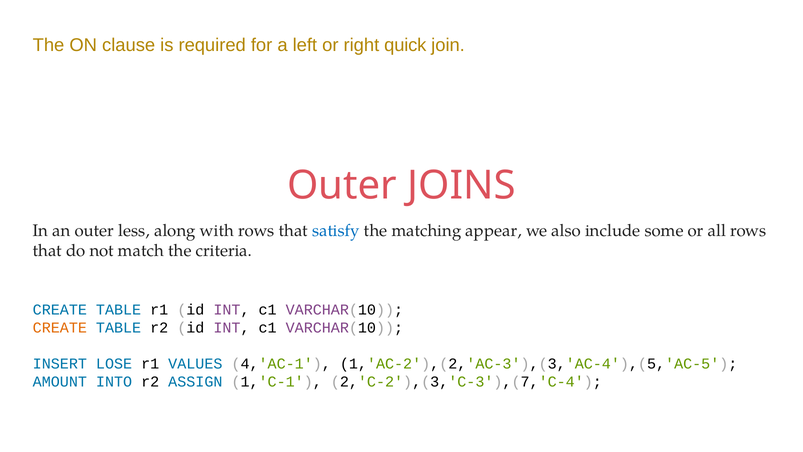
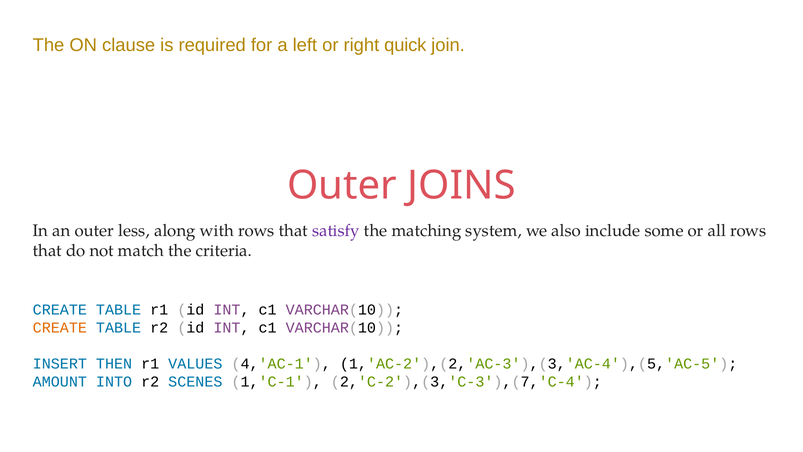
satisfy colour: blue -> purple
appear: appear -> system
LOSE: LOSE -> THEN
ASSIGN: ASSIGN -> SCENES
